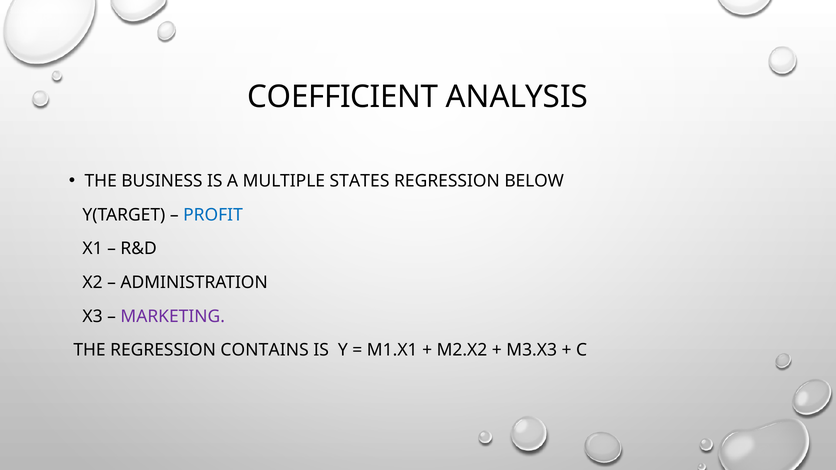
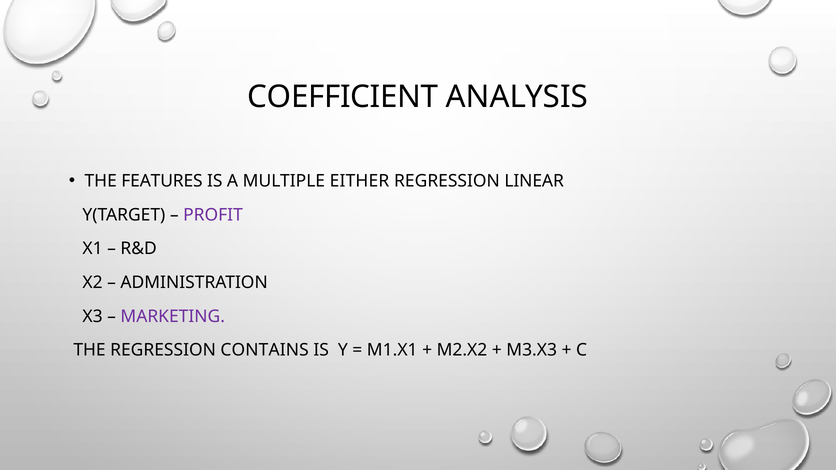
BUSINESS: BUSINESS -> FEATURES
STATES: STATES -> EITHER
BELOW: BELOW -> LINEAR
PROFIT colour: blue -> purple
